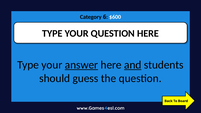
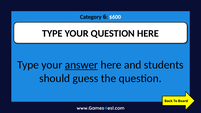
and underline: present -> none
